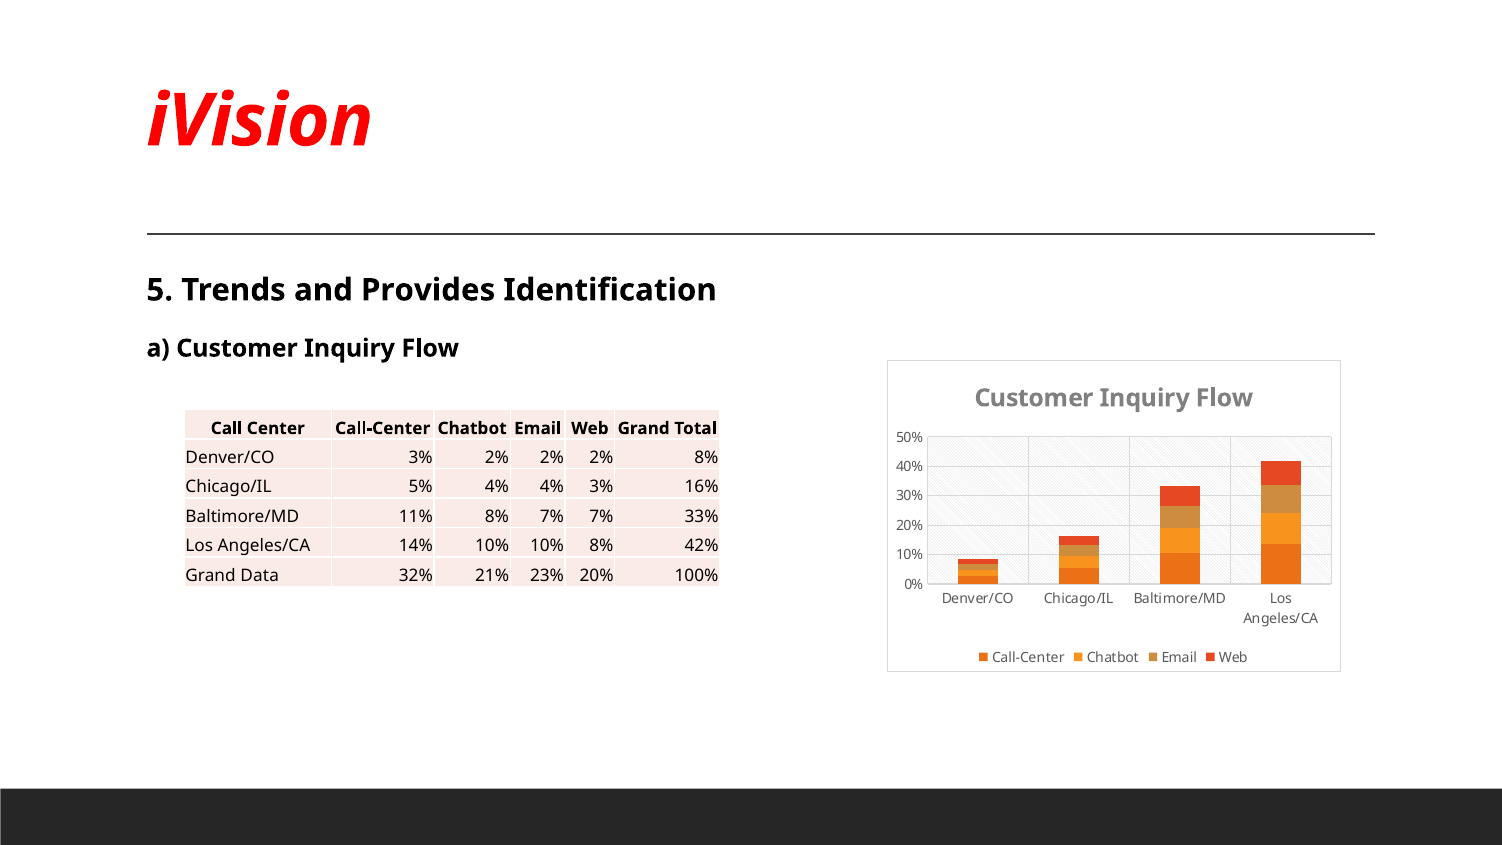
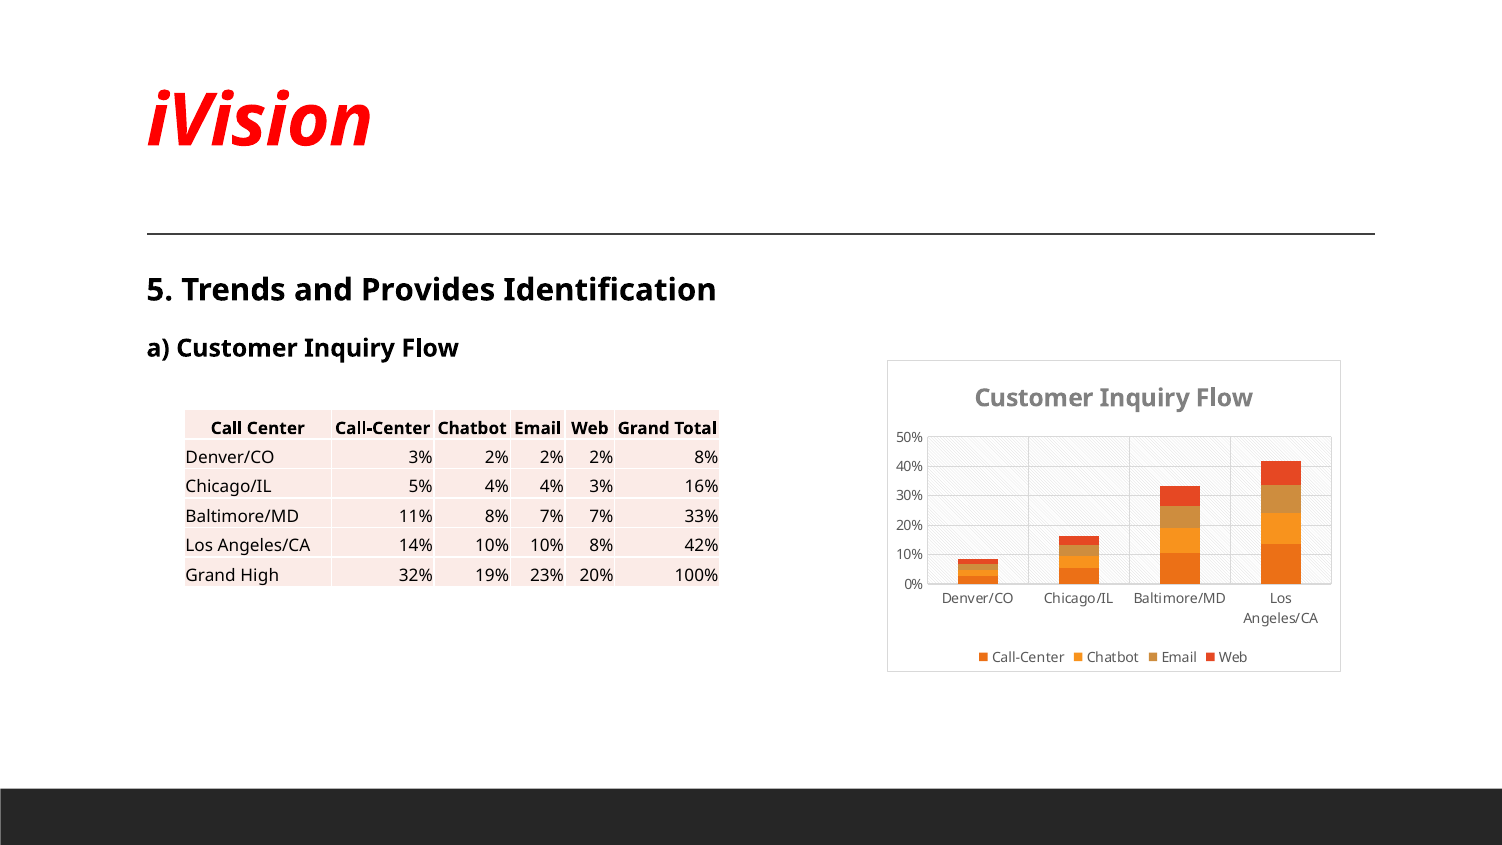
Data: Data -> High
21%: 21% -> 19%
